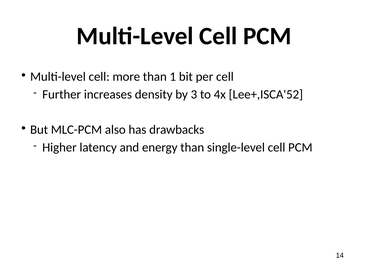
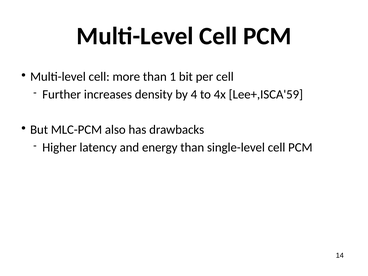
3: 3 -> 4
Lee+,ISCA'52: Lee+,ISCA'52 -> Lee+,ISCA'59
